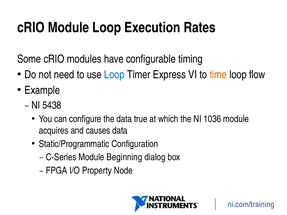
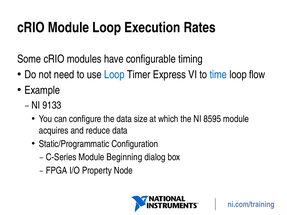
time colour: orange -> blue
5438: 5438 -> 9133
true: true -> size
1036: 1036 -> 8595
causes: causes -> reduce
